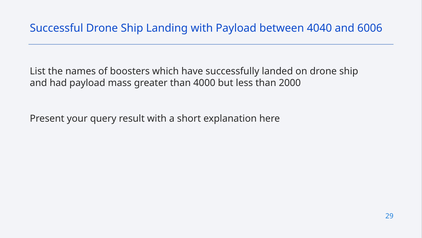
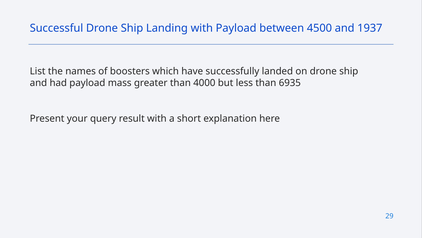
4040: 4040 -> 4500
6006: 6006 -> 1937
2000: 2000 -> 6935
